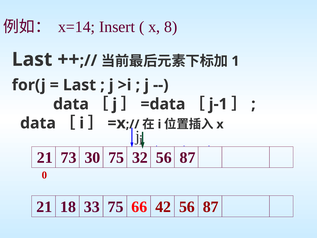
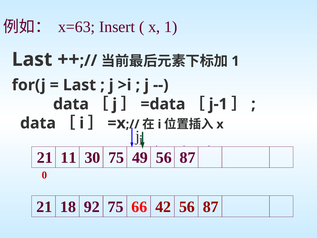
x=14: x=14 -> x=63
8 at (171, 27): 8 -> 1
73: 73 -> 11
32: 32 -> 49
33: 33 -> 92
